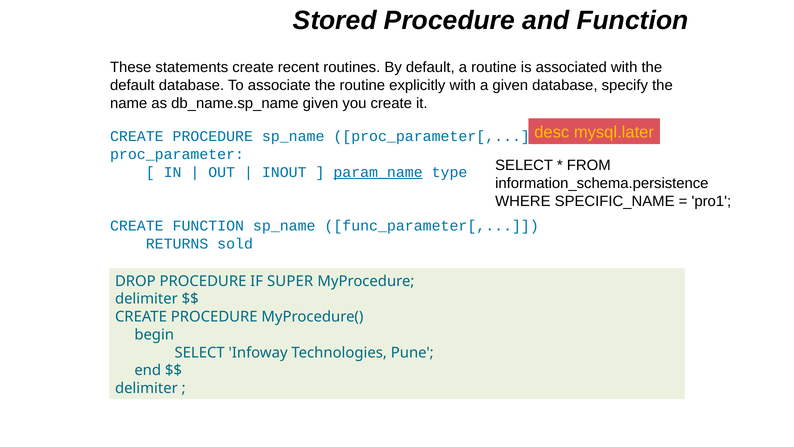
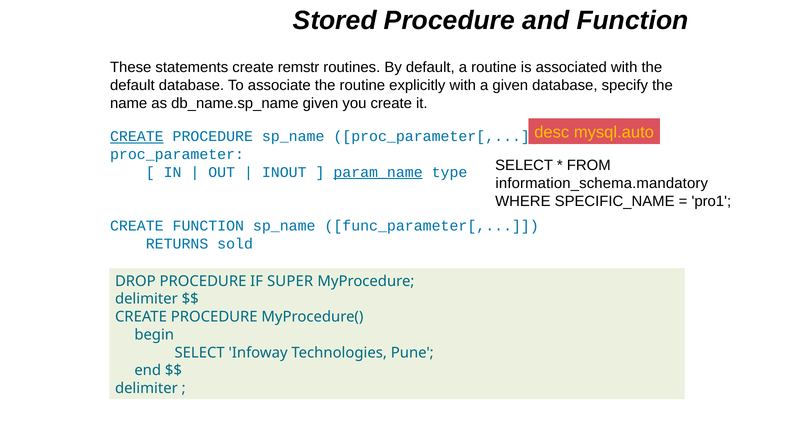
recent: recent -> remstr
mysql.later: mysql.later -> mysql.auto
CREATE at (137, 136) underline: none -> present
information_schema.persistence: information_schema.persistence -> information_schema.mandatory
